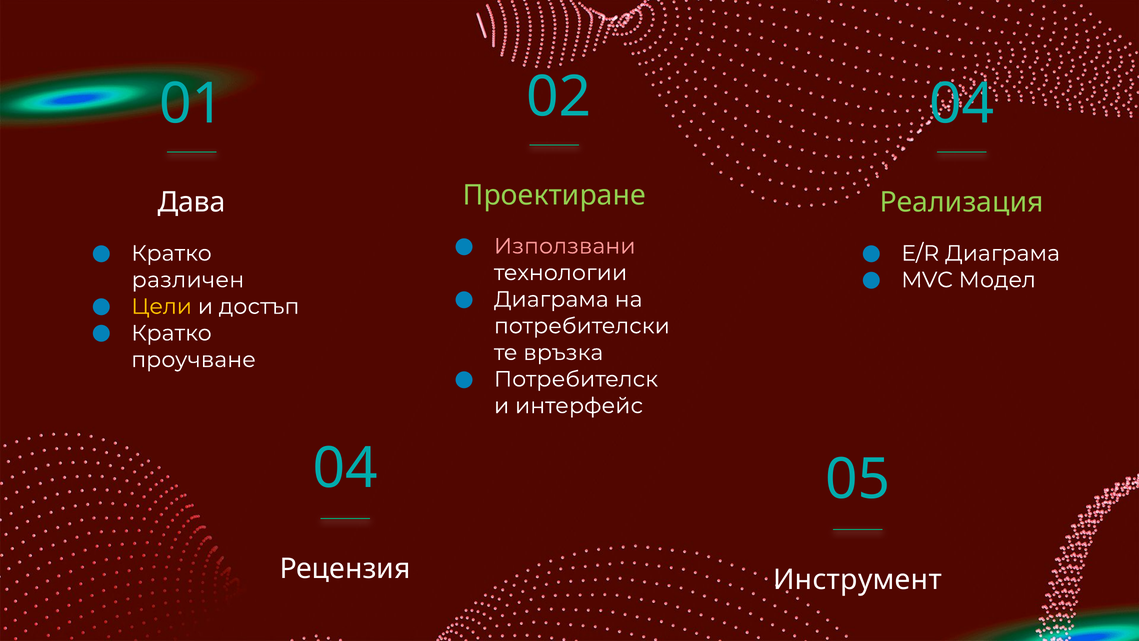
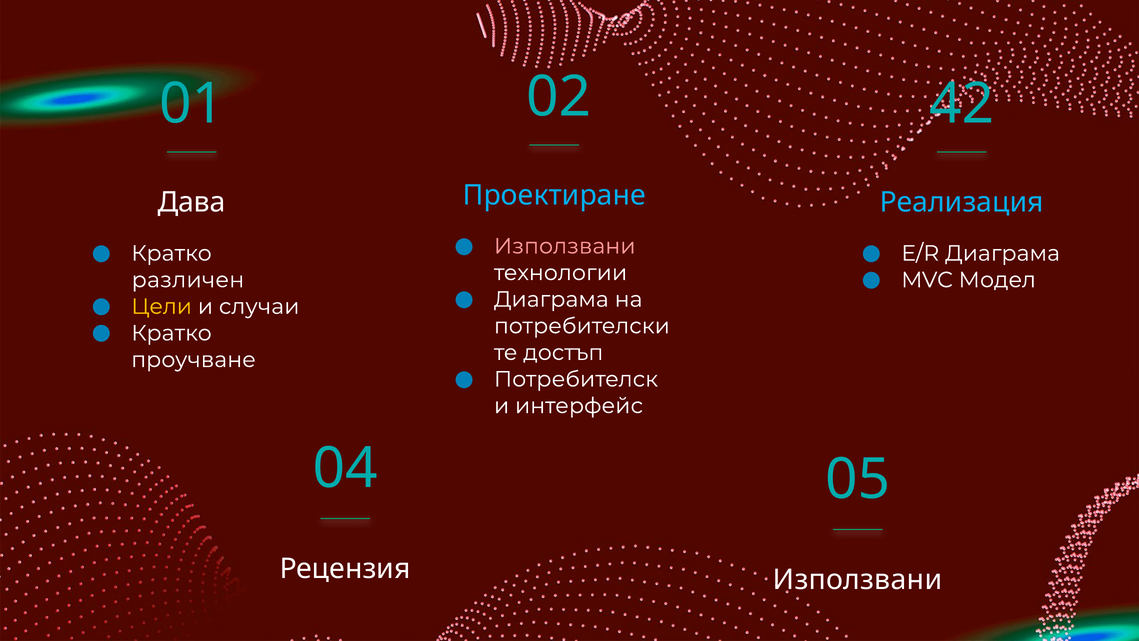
02 04: 04 -> 42
Проектиране colour: light green -> light blue
Реализация colour: light green -> light blue
достъп: достъп -> случаи
връзка: връзка -> достъп
Инструмент at (857, 580): Инструмент -> Използвани
